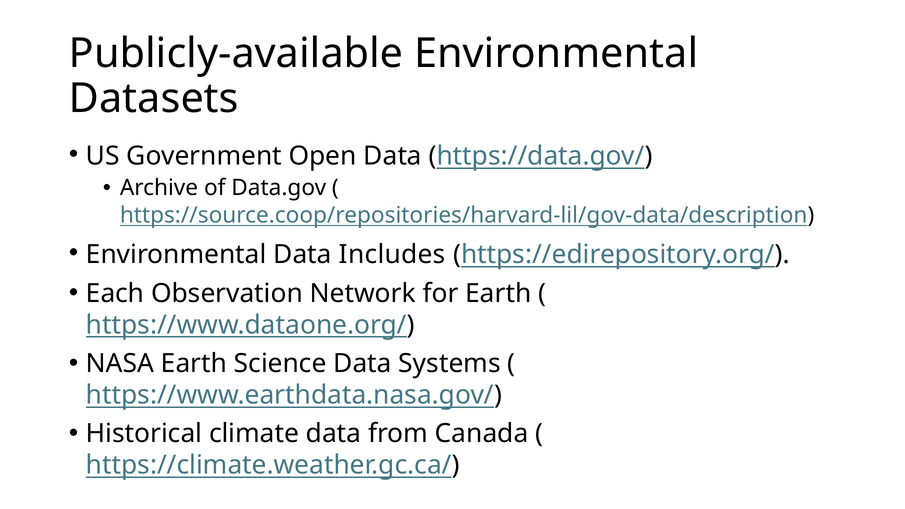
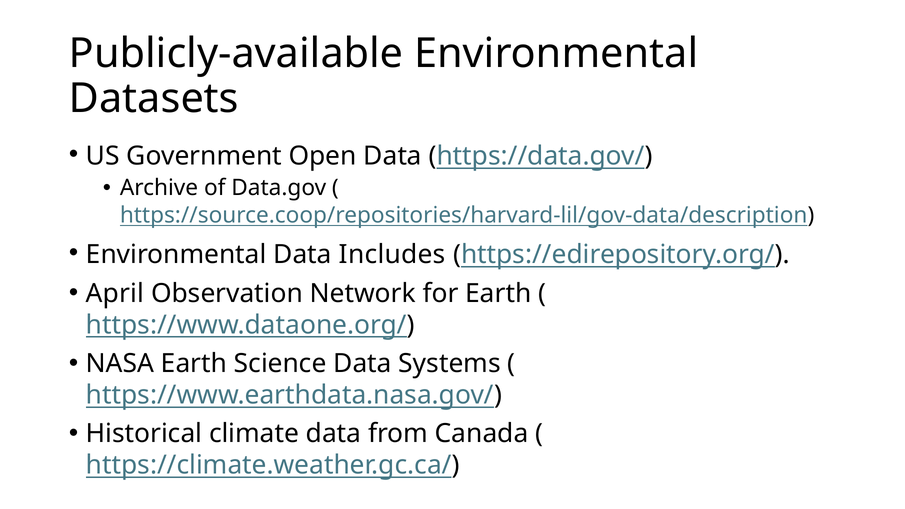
Each: Each -> April
